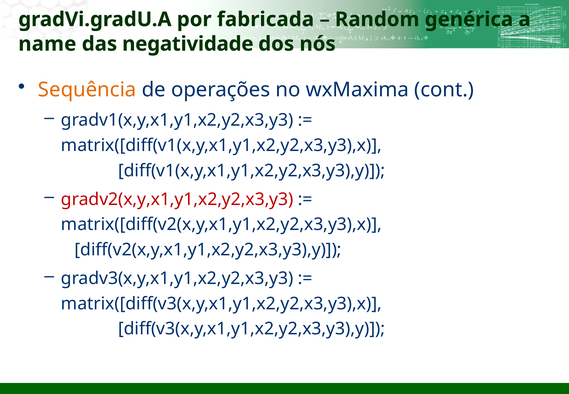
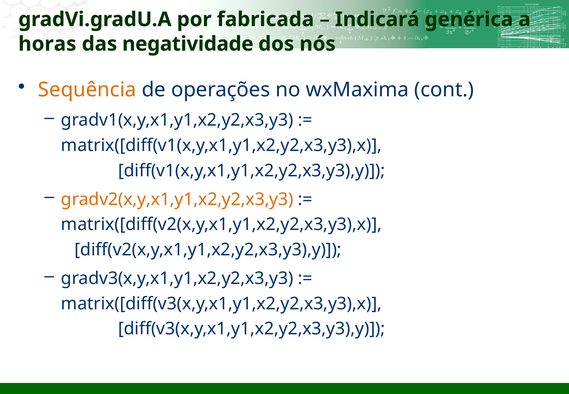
Random: Random -> Indicará
name: name -> horas
gradv2(x,y,x1,y1,x2,y2,x3,y3 colour: red -> orange
